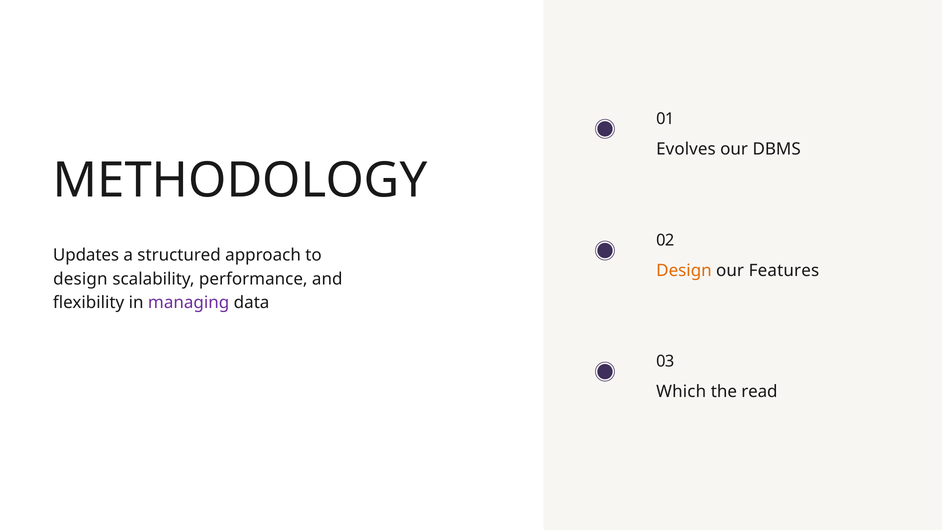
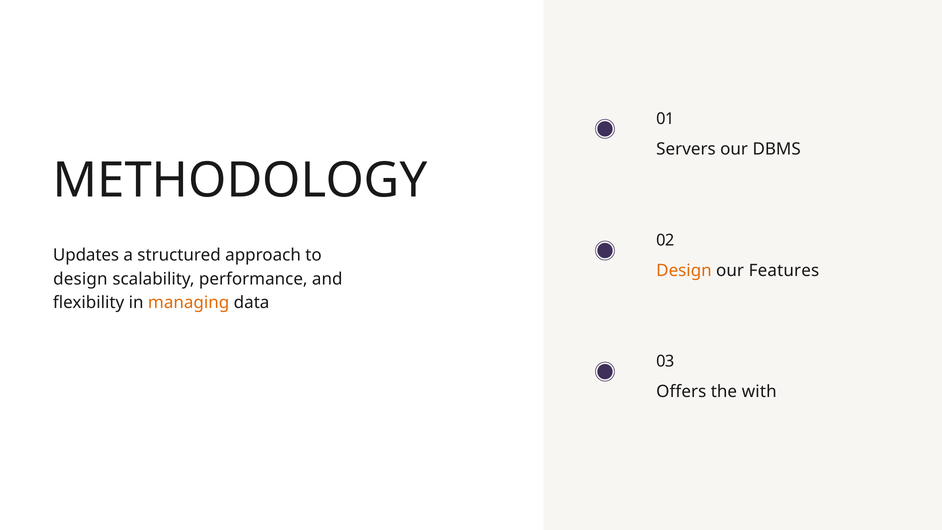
Evolves: Evolves -> Servers
managing colour: purple -> orange
Which: Which -> Offers
read: read -> with
